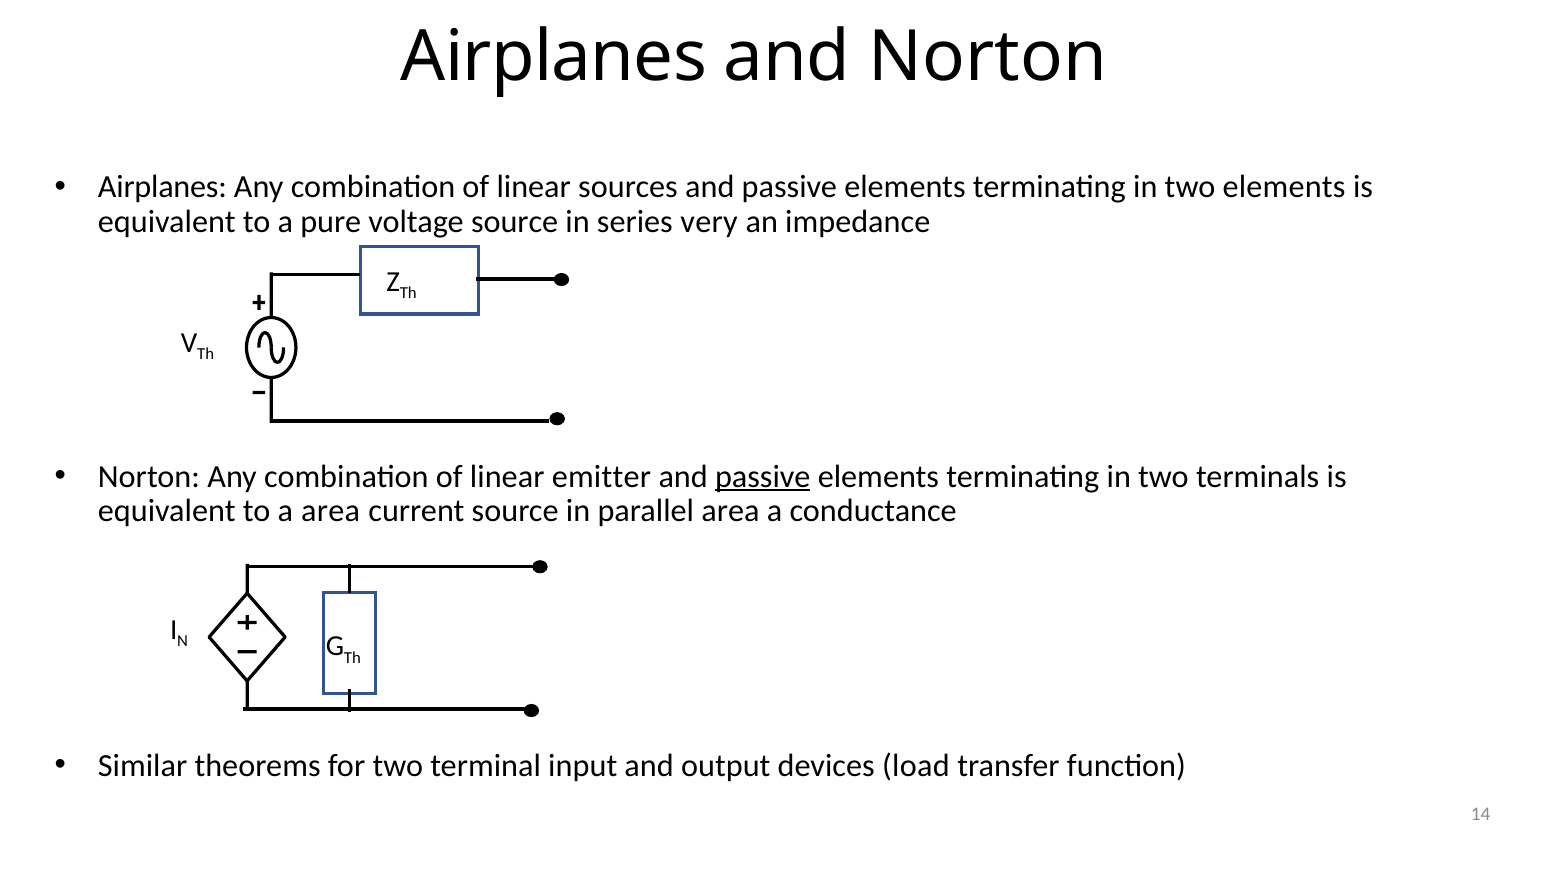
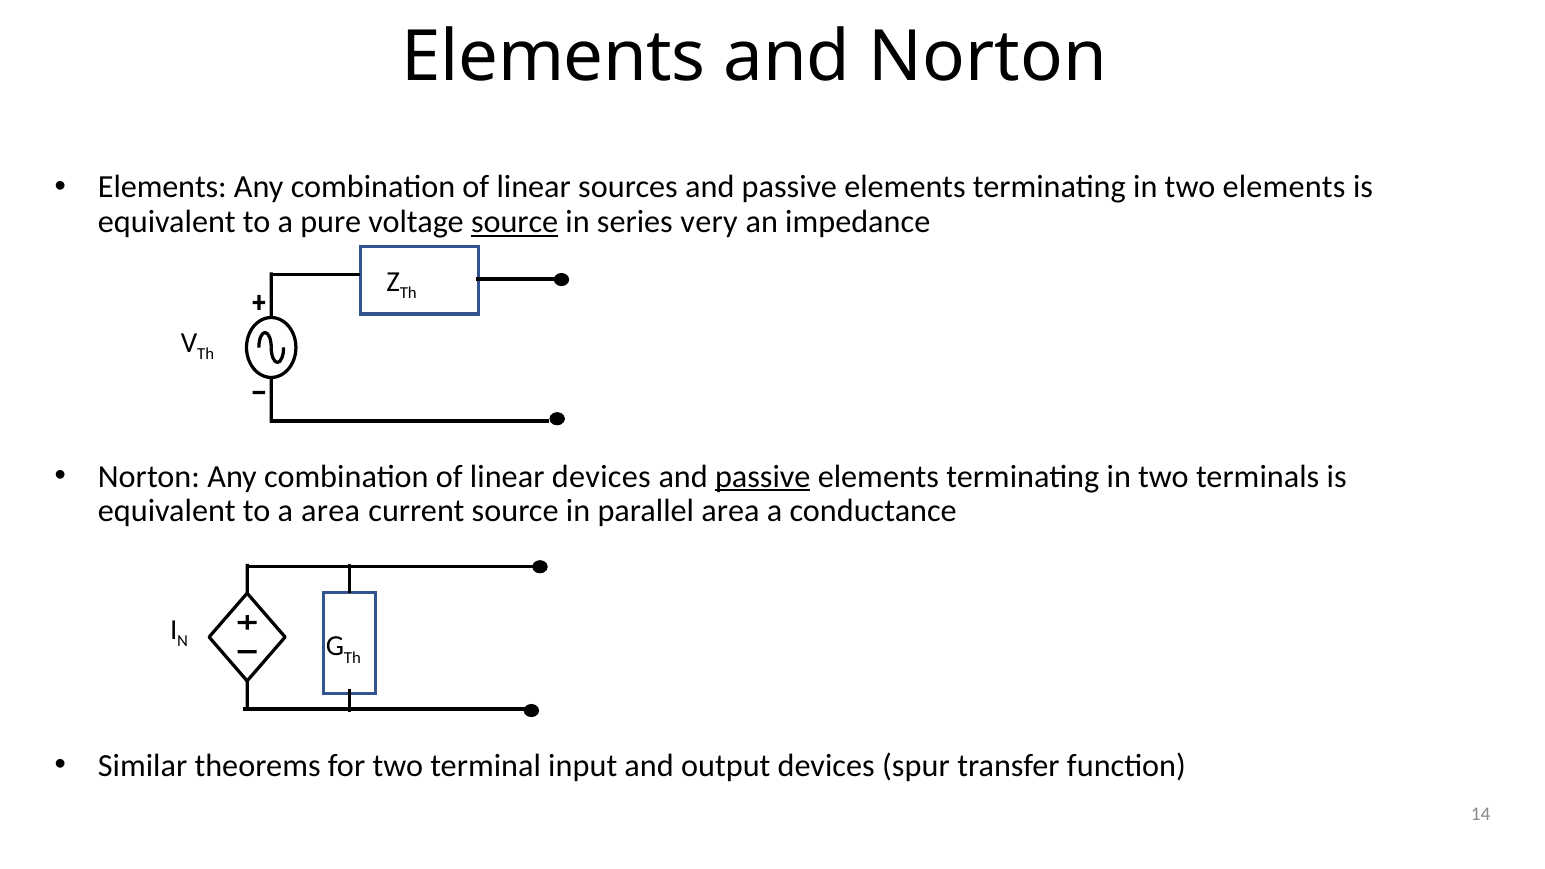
Airplanes at (554, 57): Airplanes -> Elements
Airplanes at (162, 187): Airplanes -> Elements
source at (515, 222) underline: none -> present
linear emitter: emitter -> devices
load: load -> spur
